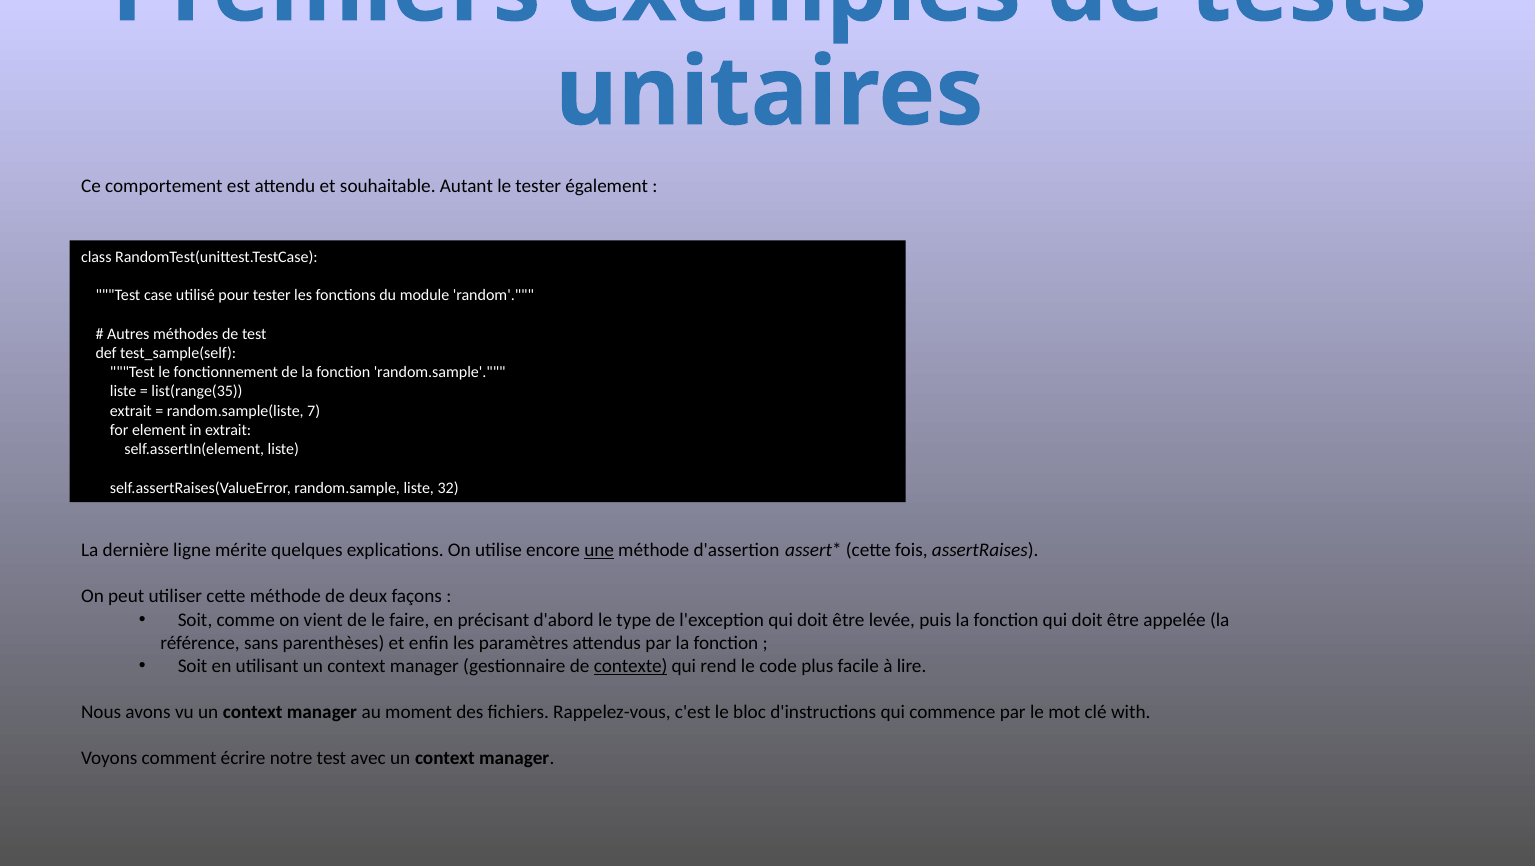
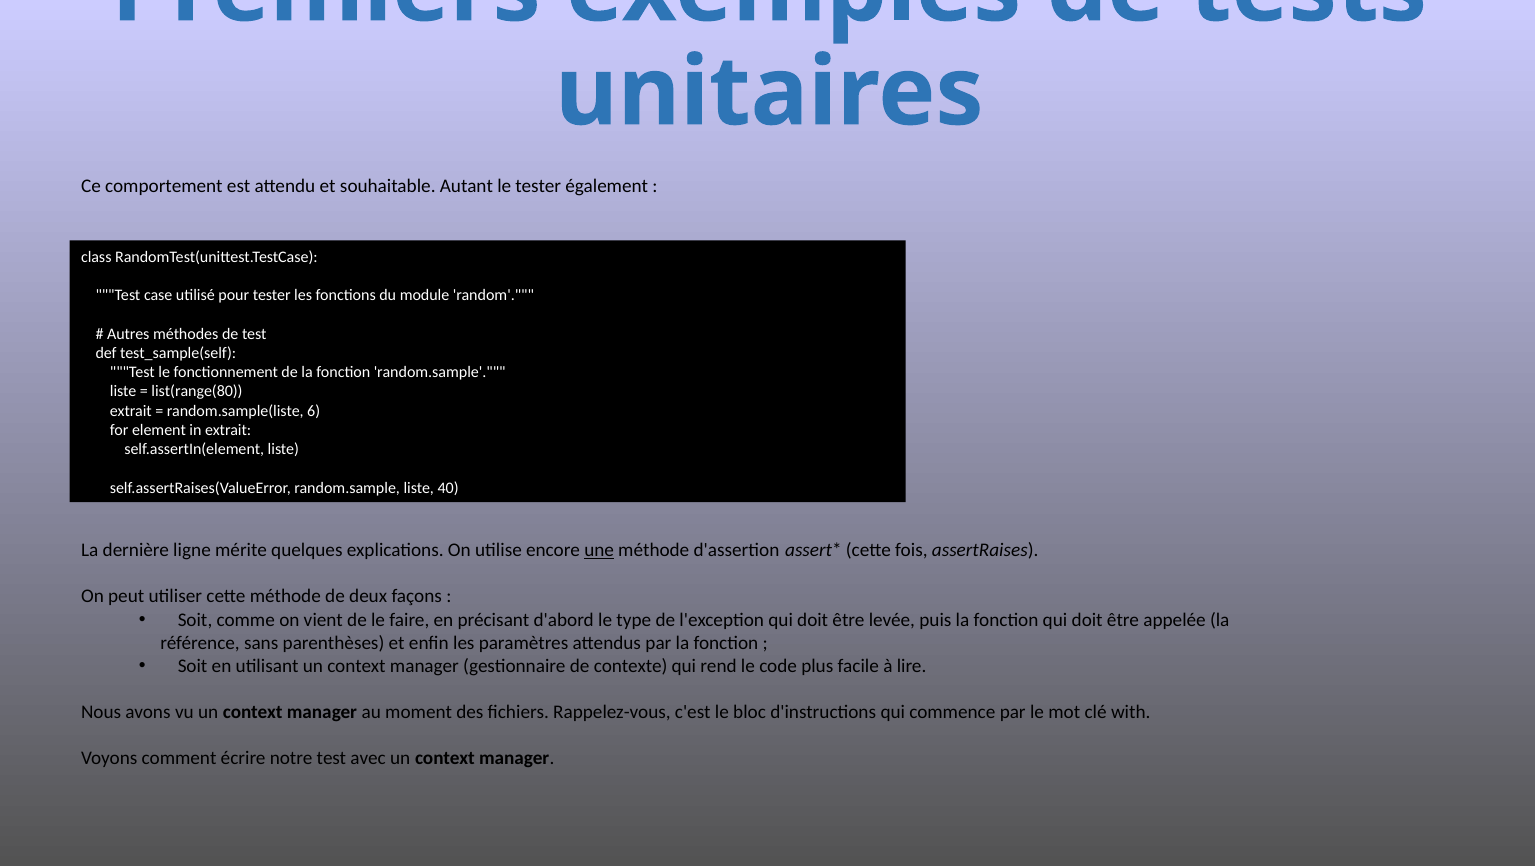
list(range(35: list(range(35 -> list(range(80
7: 7 -> 6
32: 32 -> 40
contexte underline: present -> none
